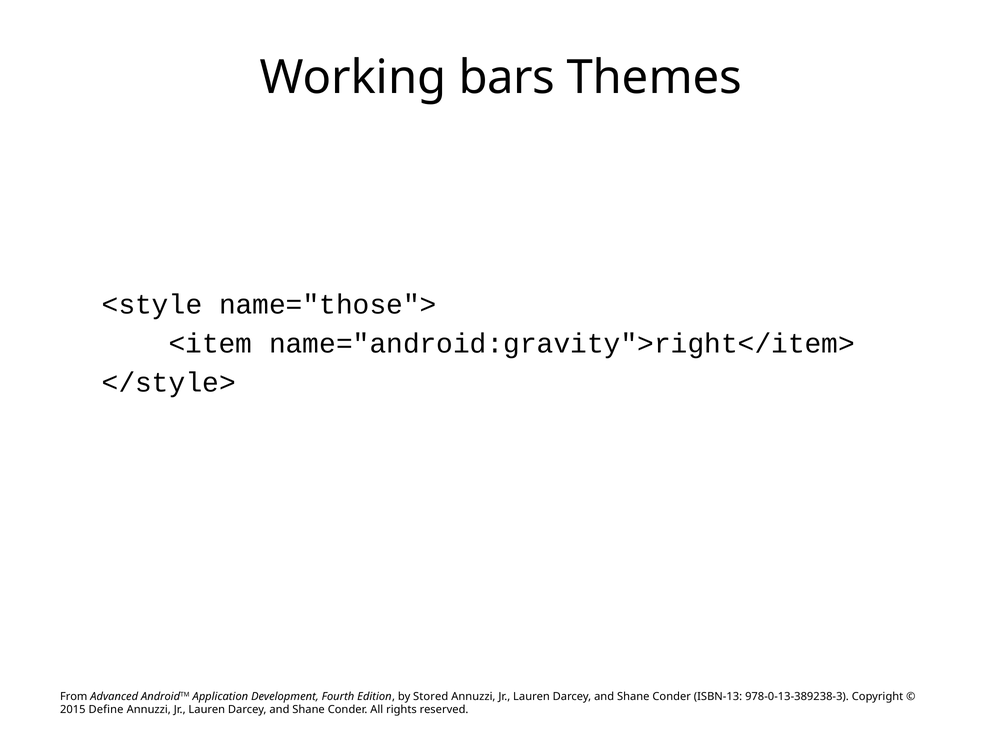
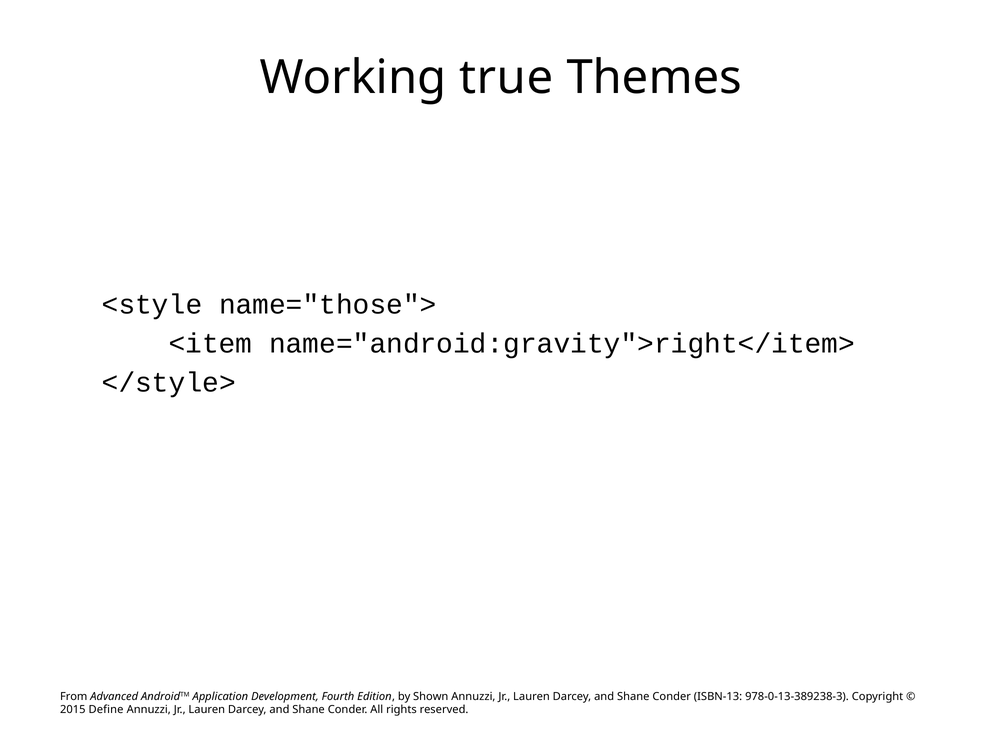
bars: bars -> true
Stored: Stored -> Shown
